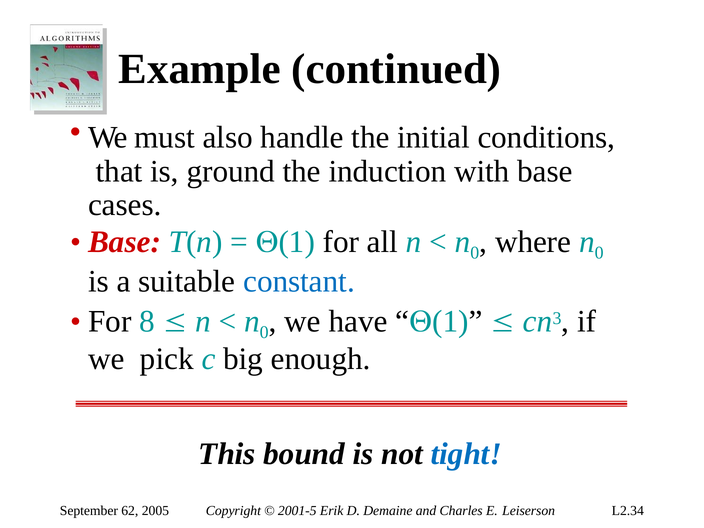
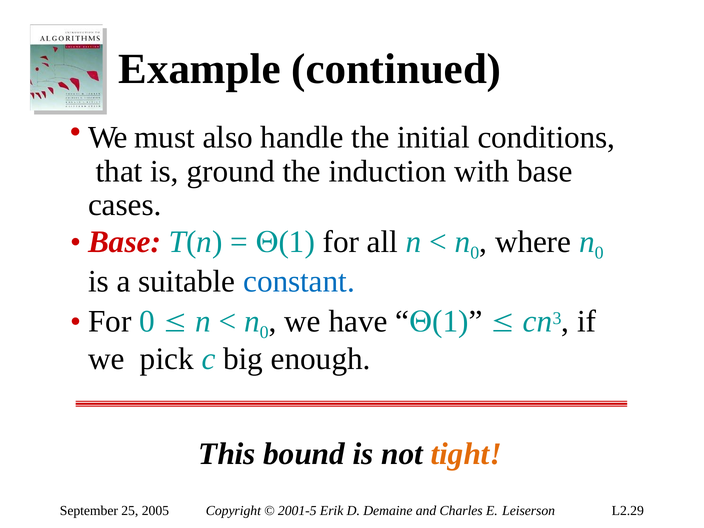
For 8: 8 -> 0
tight colour: blue -> orange
62: 62 -> 25
L2.34: L2.34 -> L2.29
